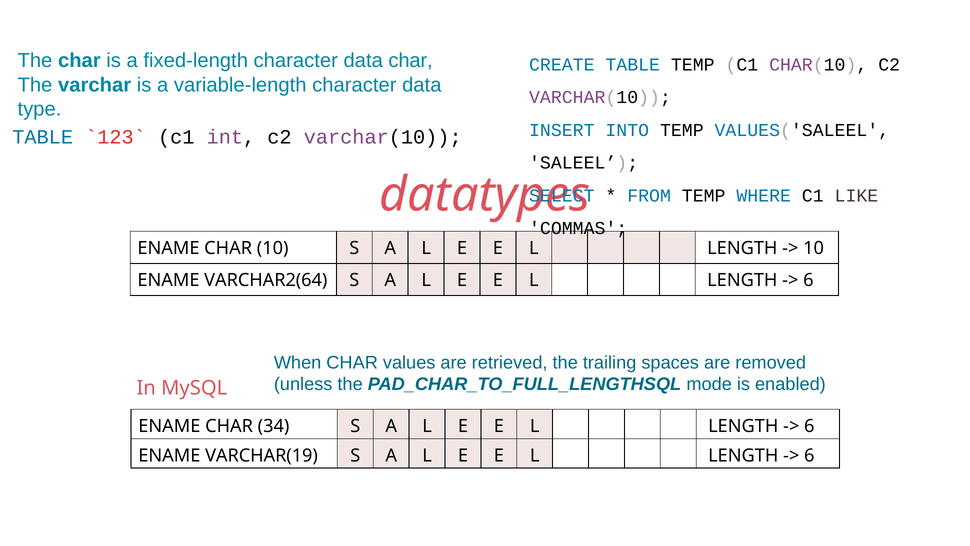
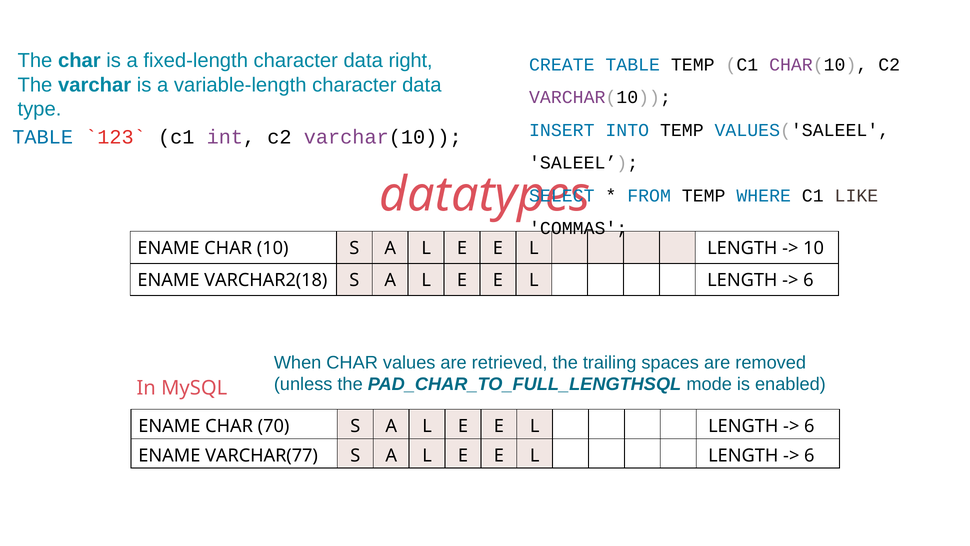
data char: char -> right
VARCHAR2(64: VARCHAR2(64 -> VARCHAR2(18
34: 34 -> 70
VARCHAR(19: VARCHAR(19 -> VARCHAR(77
